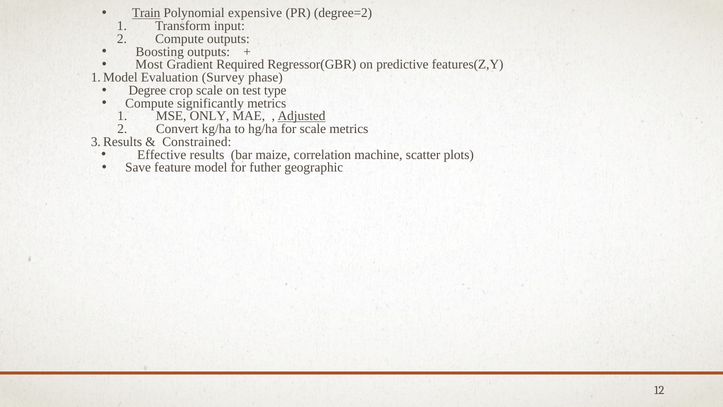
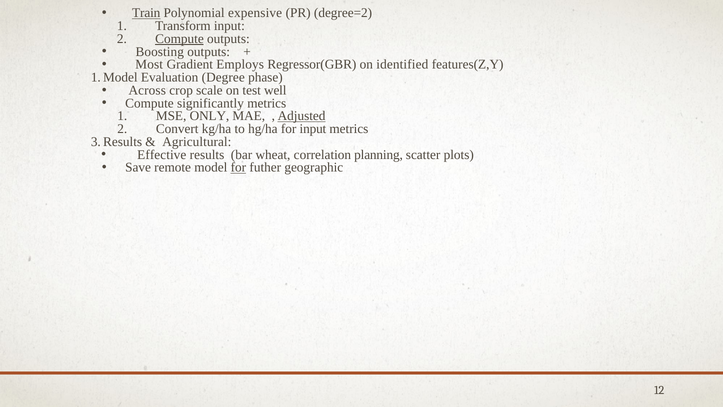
Compute at (179, 39) underline: none -> present
Required: Required -> Employs
predictive: predictive -> identified
Survey: Survey -> Degree
Degree: Degree -> Across
type: type -> well
for scale: scale -> input
Constrained: Constrained -> Agricultural
maize: maize -> wheat
machine: machine -> planning
feature: feature -> remote
for at (238, 167) underline: none -> present
